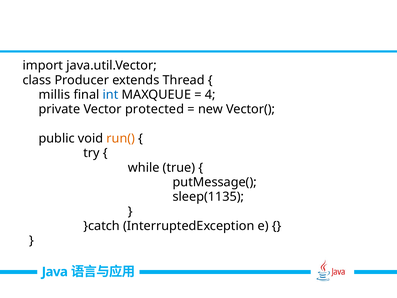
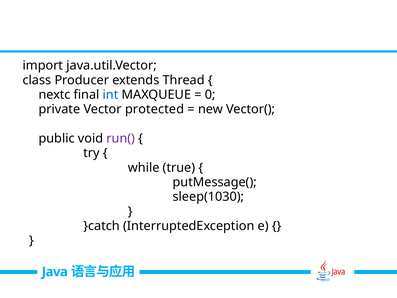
millis: millis -> nextc
4: 4 -> 0
run( colour: orange -> purple
sleep(1135: sleep(1135 -> sleep(1030
